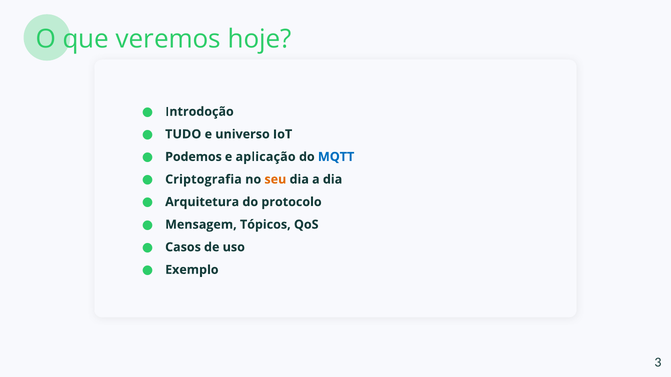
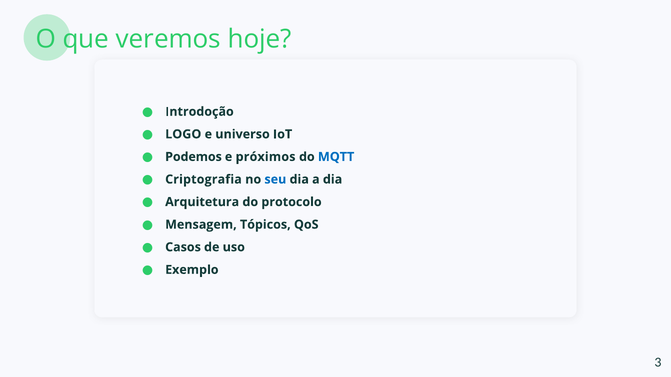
TUDO: TUDO -> LOGO
aplicação: aplicação -> próximos
seu colour: orange -> blue
